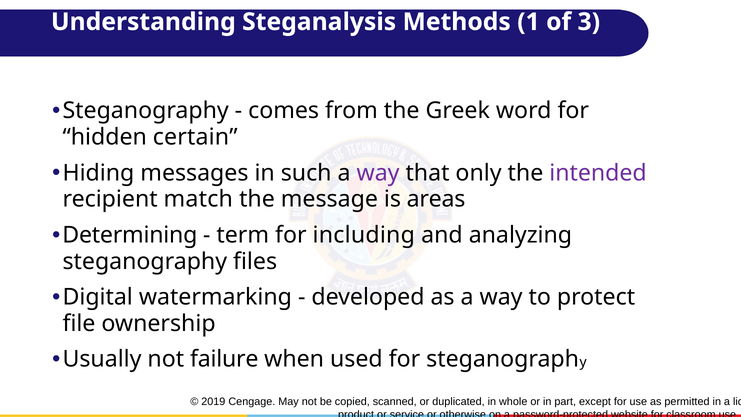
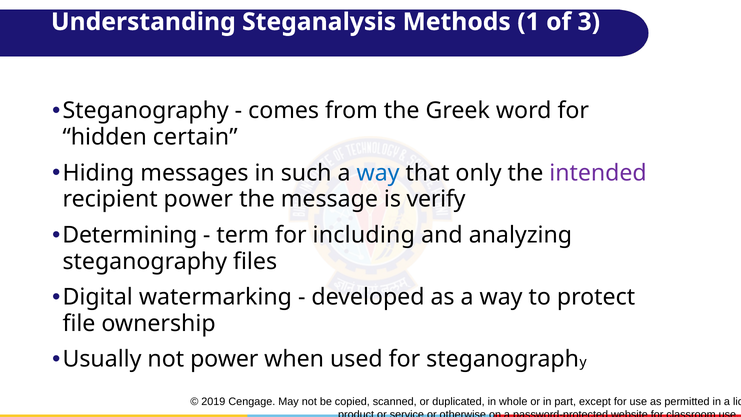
way at (378, 173) colour: purple -> blue
recipient match: match -> power
areas: areas -> verify
not failure: failure -> power
